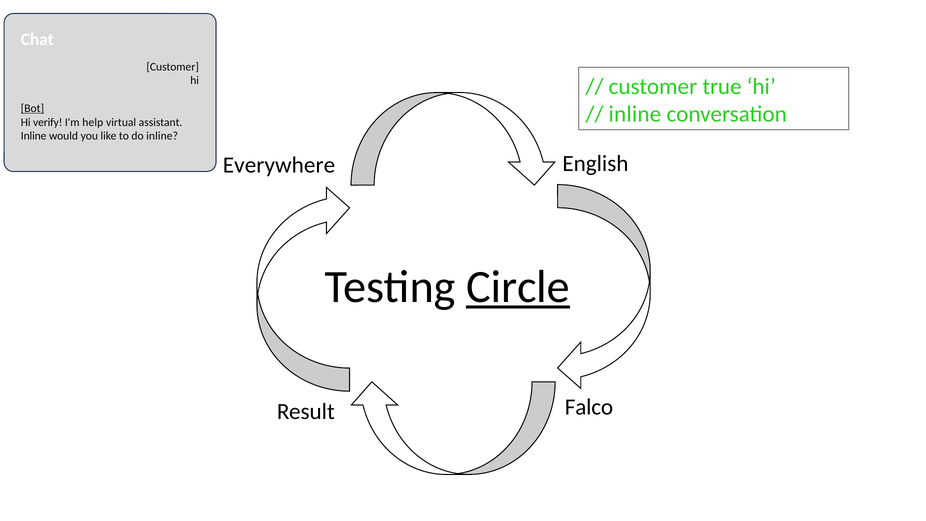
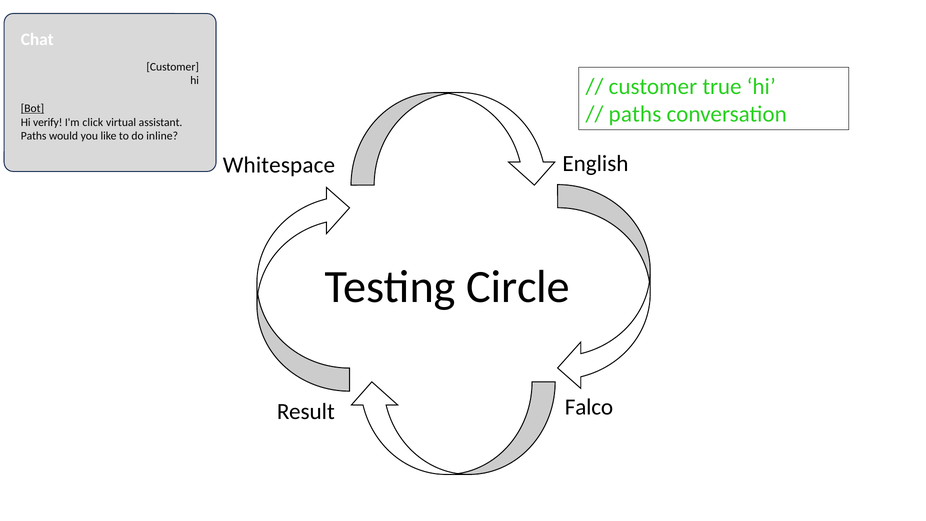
inline at (635, 114): inline -> paths
help: help -> click
Inline at (34, 136): Inline -> Paths
Everywhere: Everywhere -> Whitespace
Circle underline: present -> none
